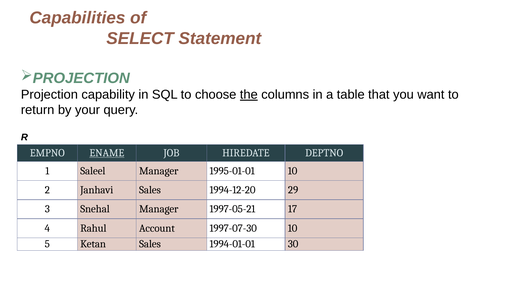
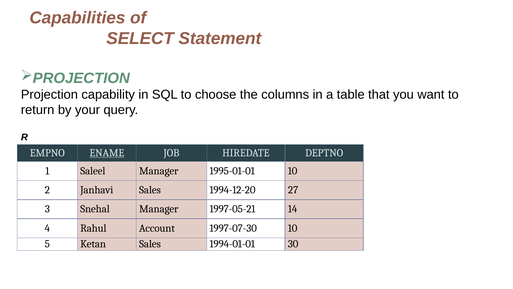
the underline: present -> none
29: 29 -> 27
17: 17 -> 14
